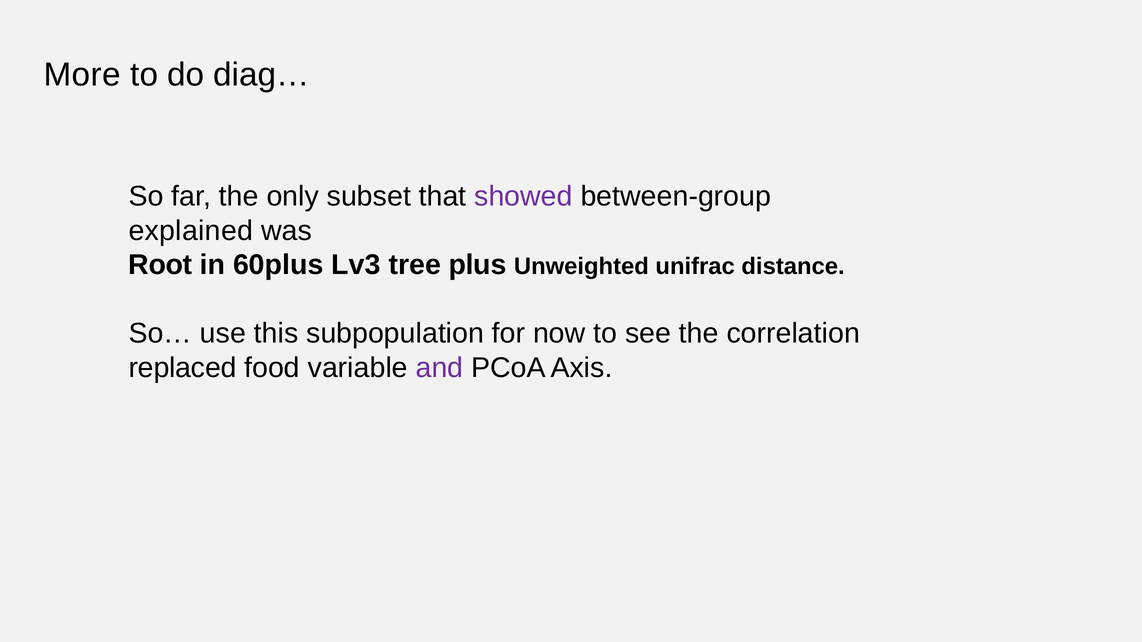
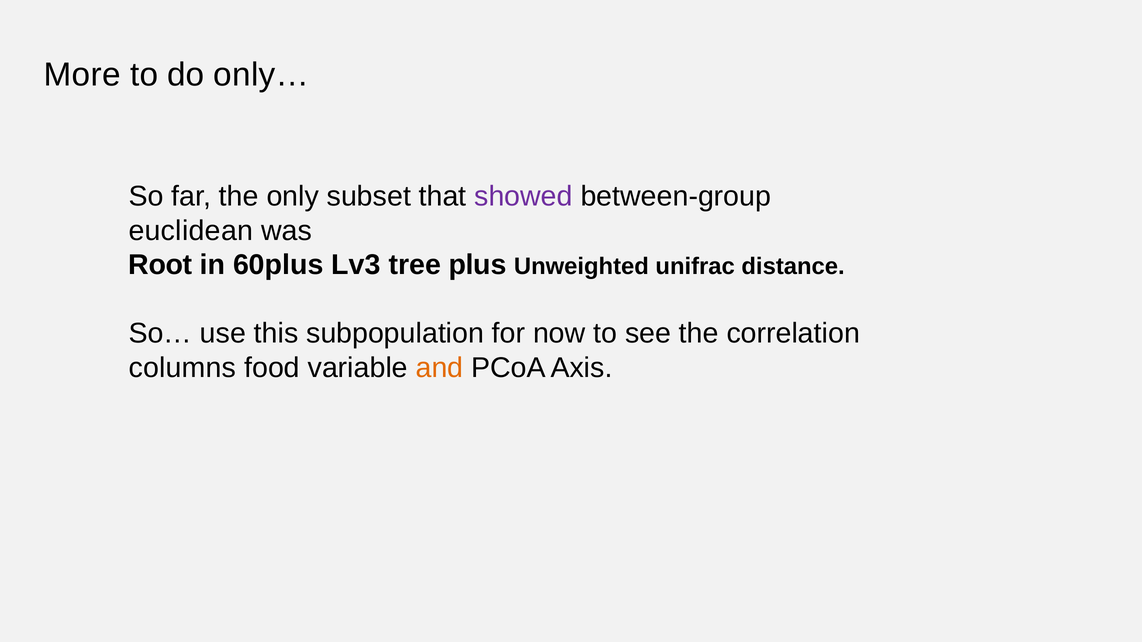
diag…: diag… -> only…
explained: explained -> euclidean
replaced: replaced -> columns
and colour: purple -> orange
